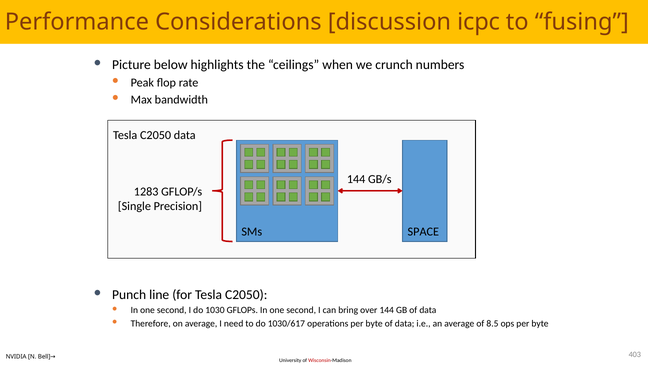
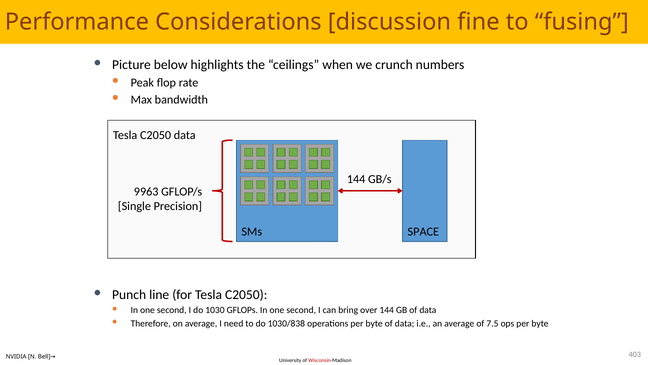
icpc: icpc -> fine
1283: 1283 -> 9963
1030/617: 1030/617 -> 1030/838
8.5: 8.5 -> 7.5
